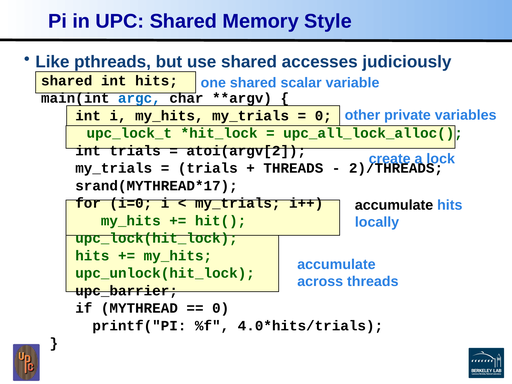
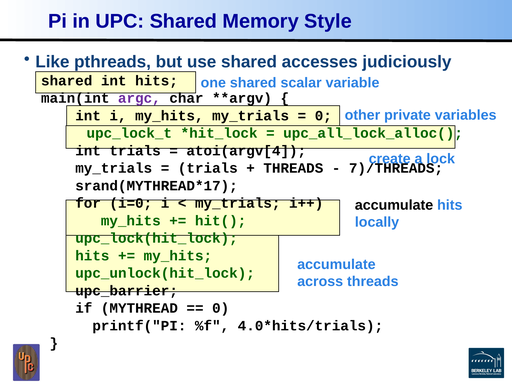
argc colour: blue -> purple
atoi(argv[2: atoi(argv[2 -> atoi(argv[4
2)/THREADS: 2)/THREADS -> 7)/THREADS
